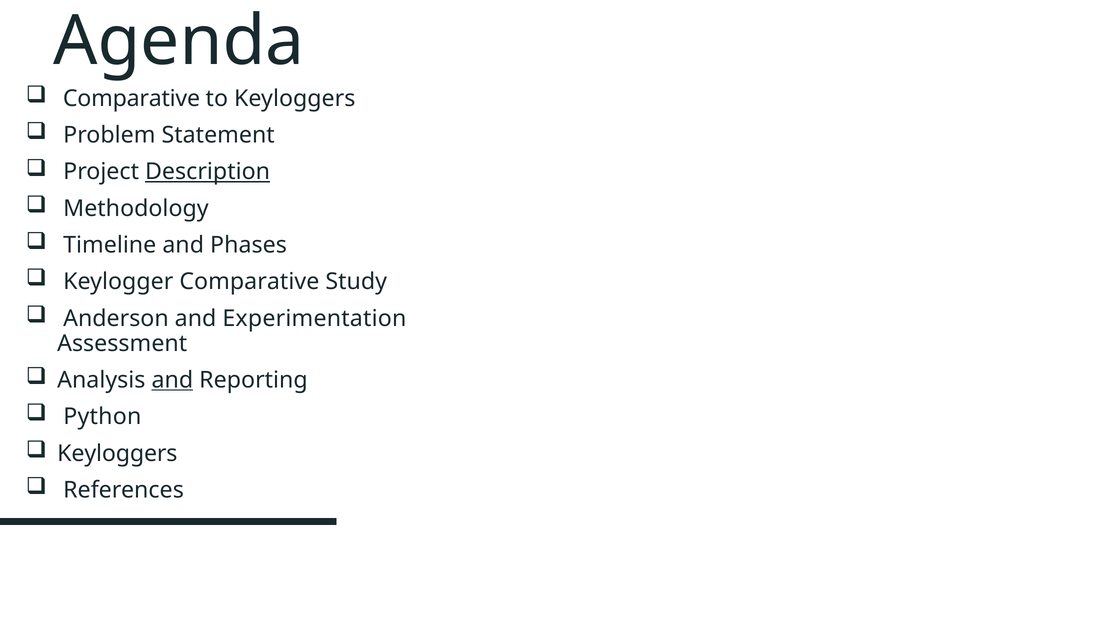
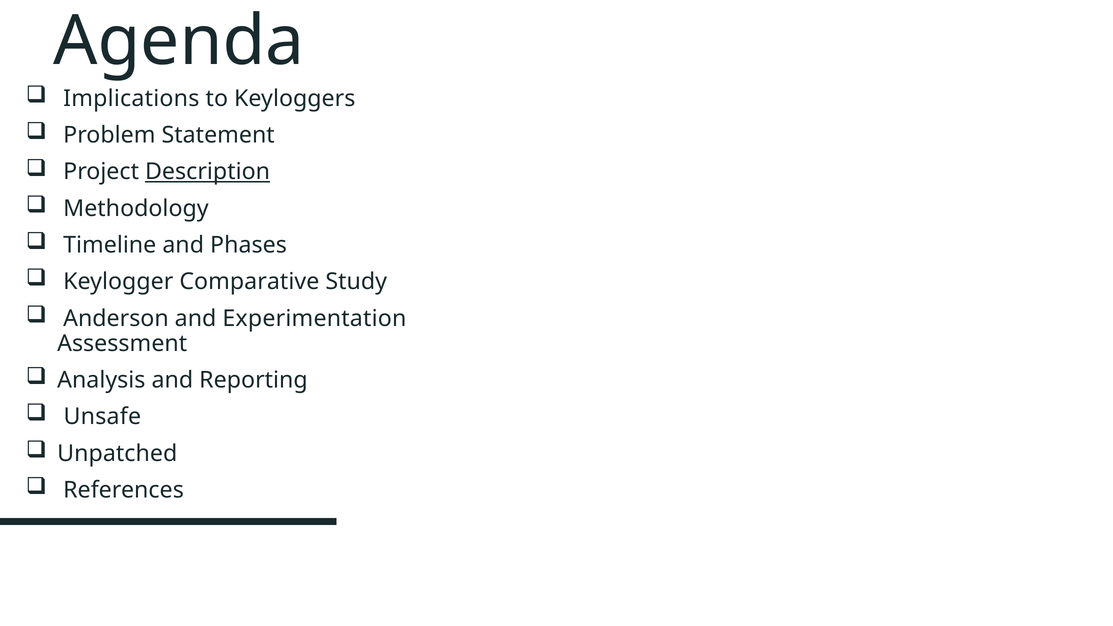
Comparative at (132, 99): Comparative -> Implications
and at (172, 380) underline: present -> none
Python: Python -> Unsafe
Keyloggers at (117, 453): Keyloggers -> Unpatched
